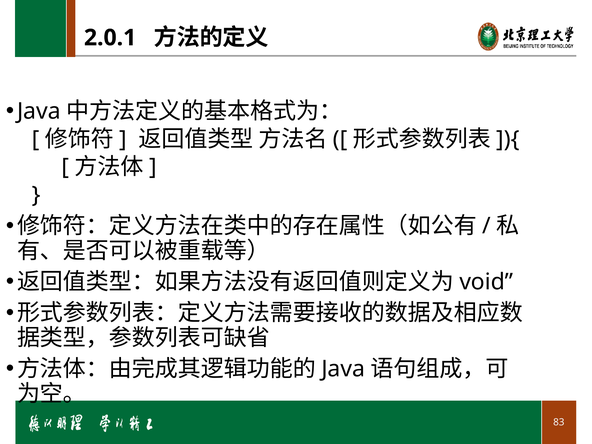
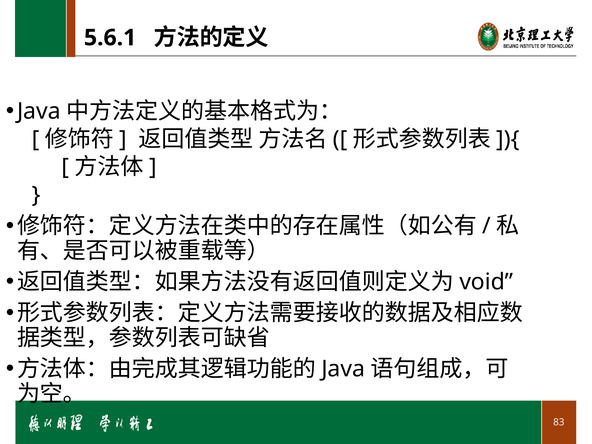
2.0.1: 2.0.1 -> 5.6.1
